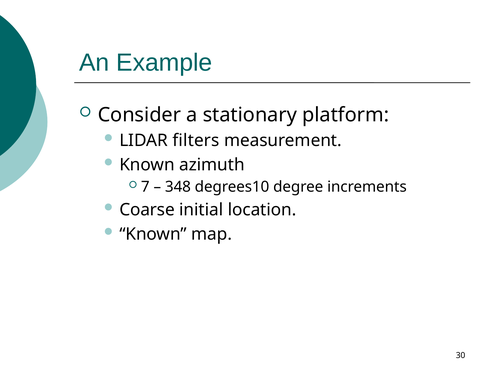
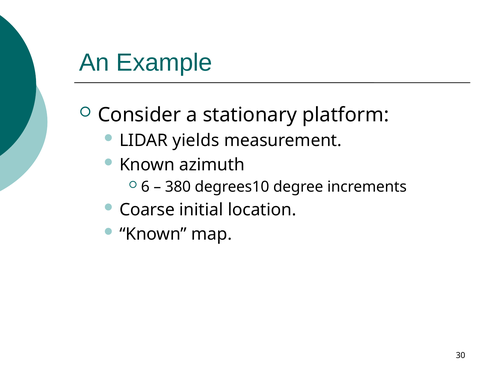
filters: filters -> yields
7: 7 -> 6
348: 348 -> 380
